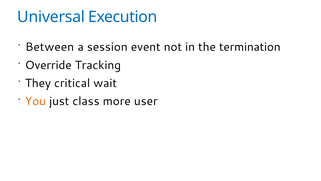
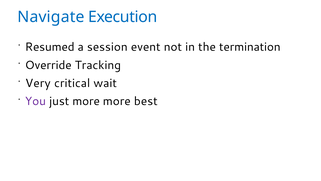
Universal: Universal -> Navigate
Between: Between -> Resumed
They: They -> Very
You colour: orange -> purple
just class: class -> more
user: user -> best
